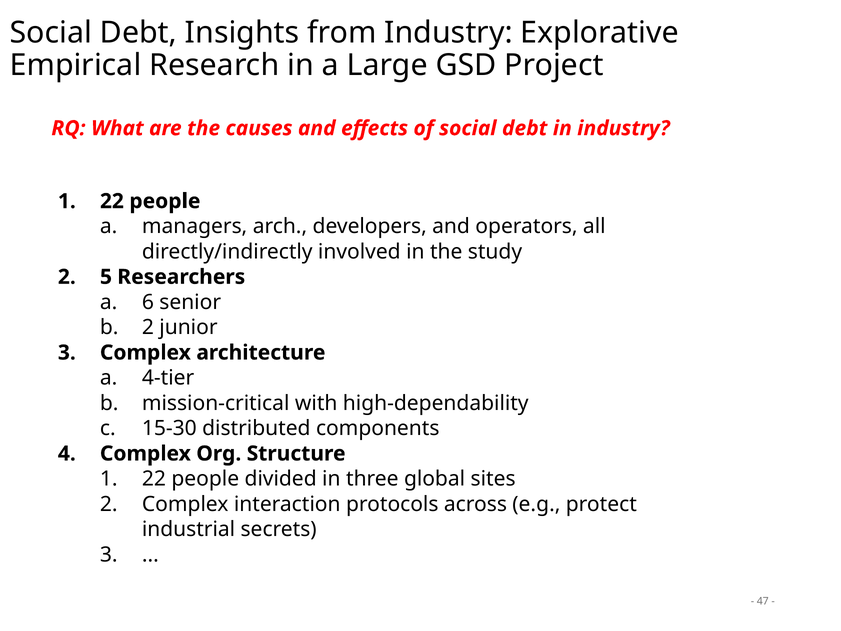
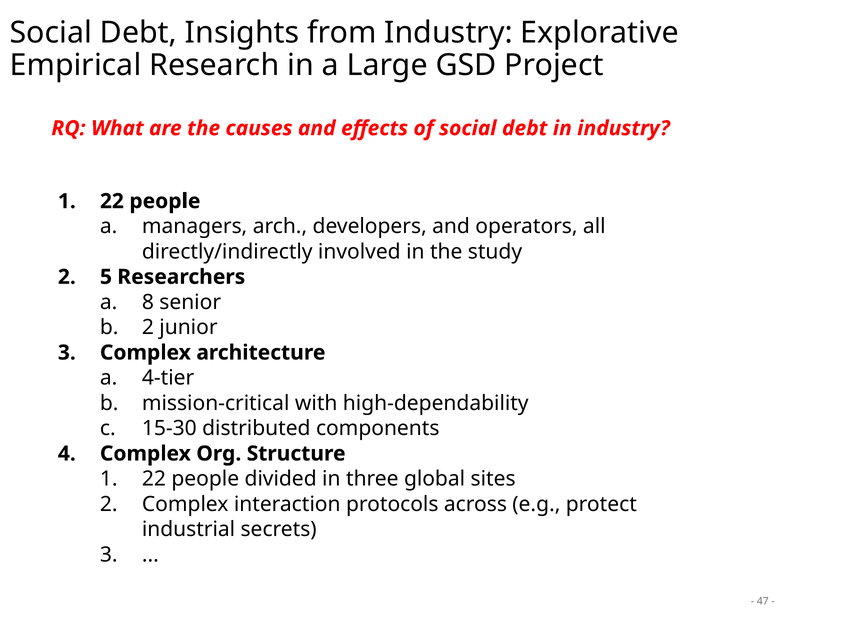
6: 6 -> 8
